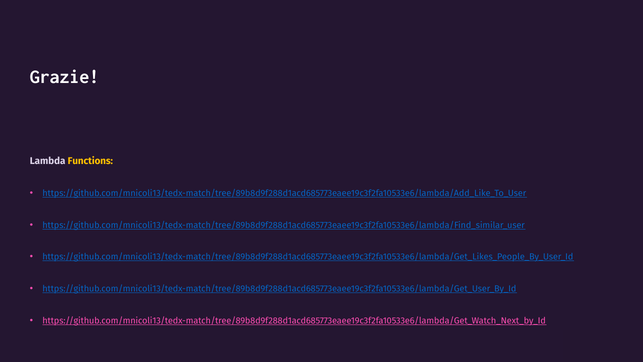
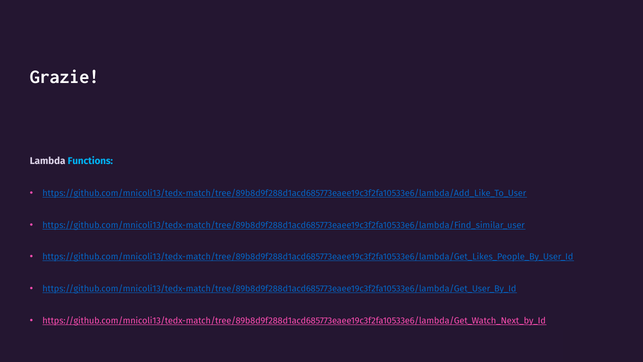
Functions colour: yellow -> light blue
